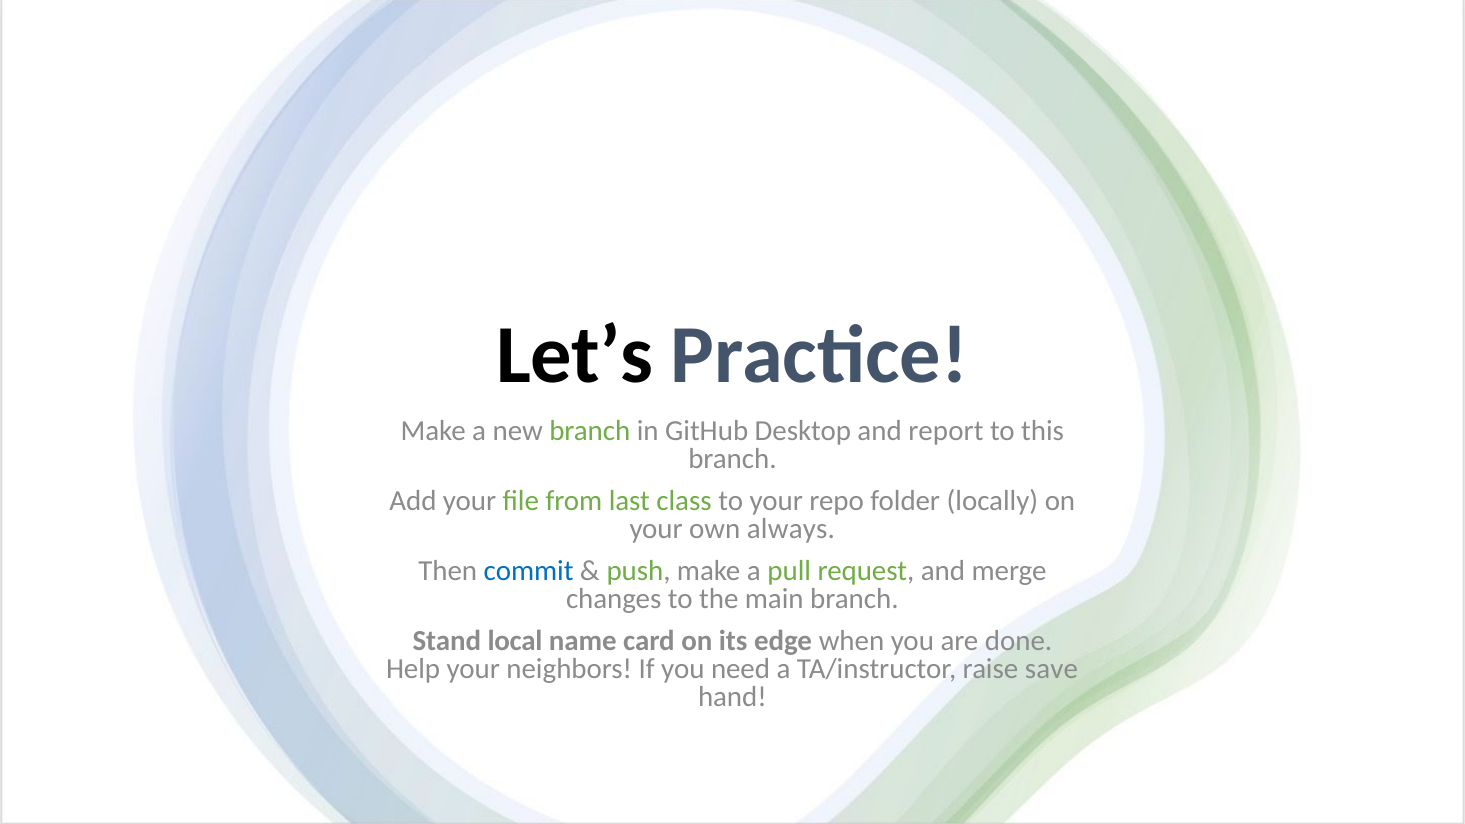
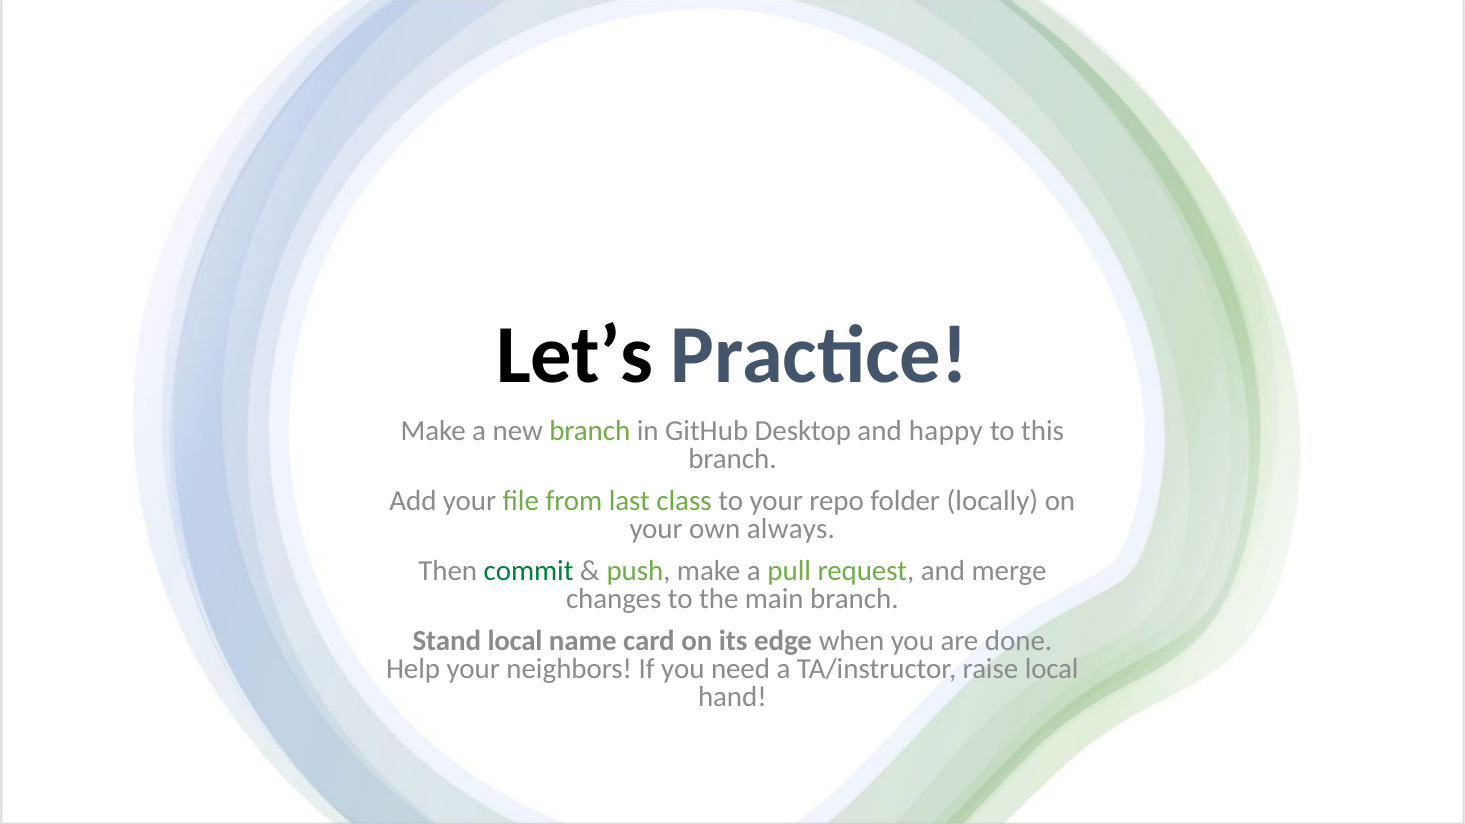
report: report -> happy
commit colour: blue -> green
raise save: save -> local
